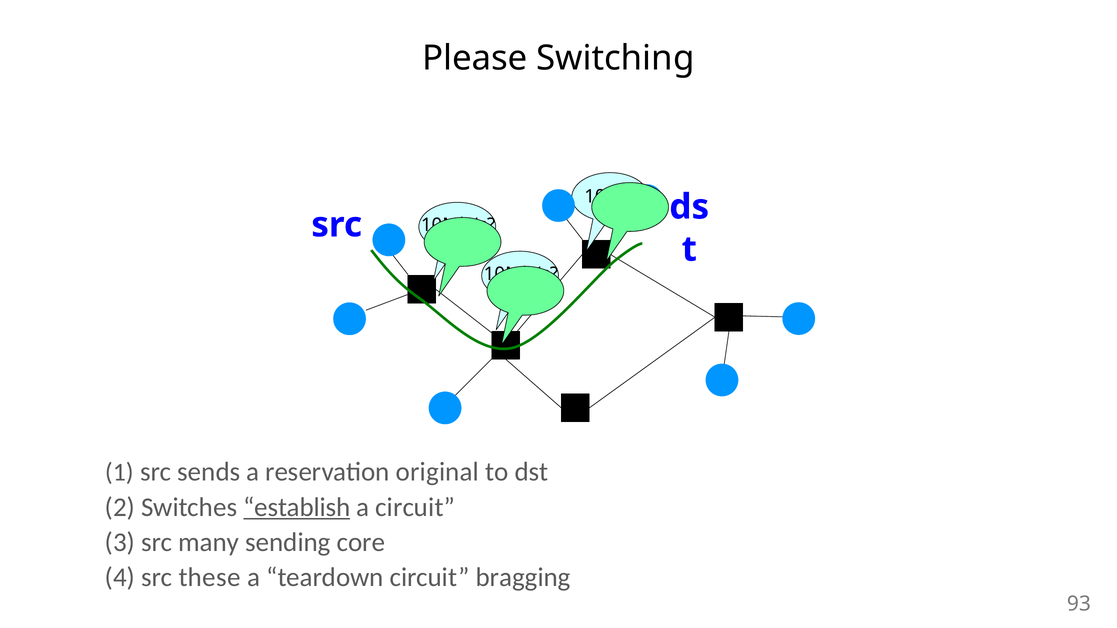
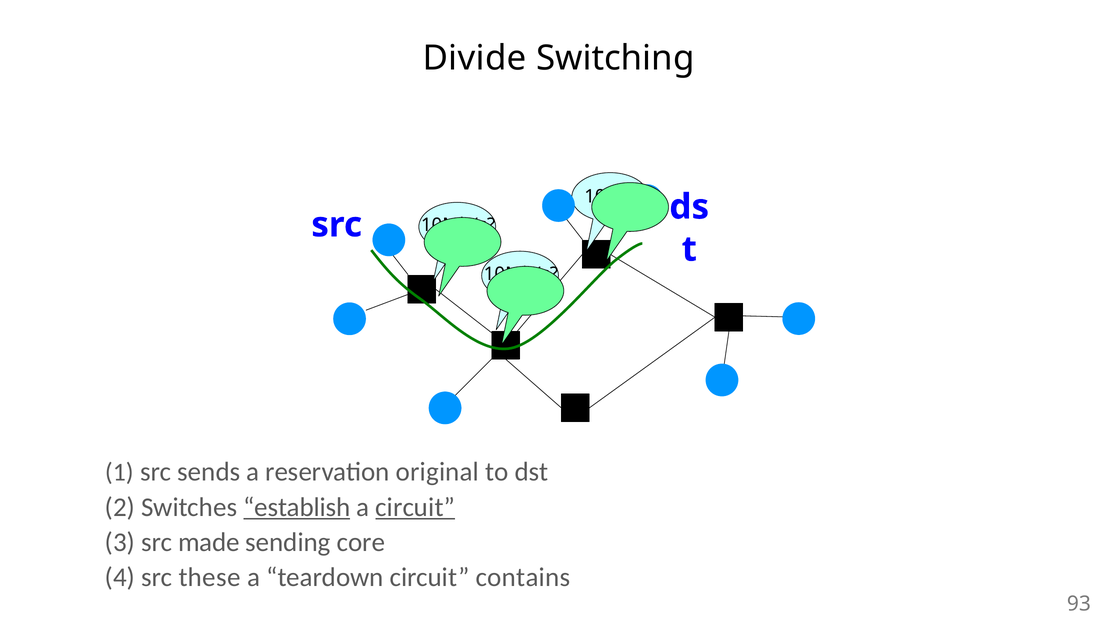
Please: Please -> Divide
circuit at (415, 507) underline: none -> present
many: many -> made
bragging: bragging -> contains
